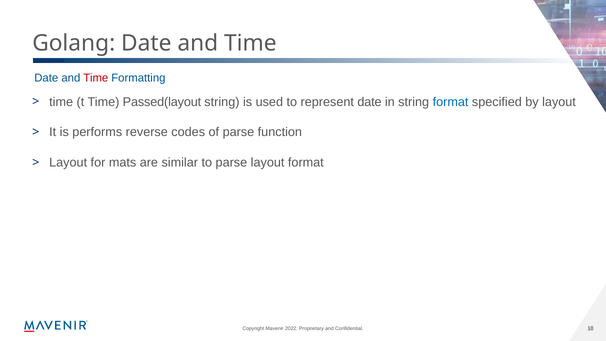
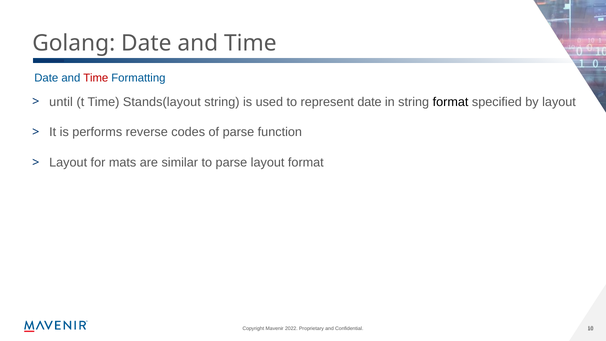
time at (61, 102): time -> until
Passed(layout: Passed(layout -> Stands(layout
format at (451, 102) colour: blue -> black
